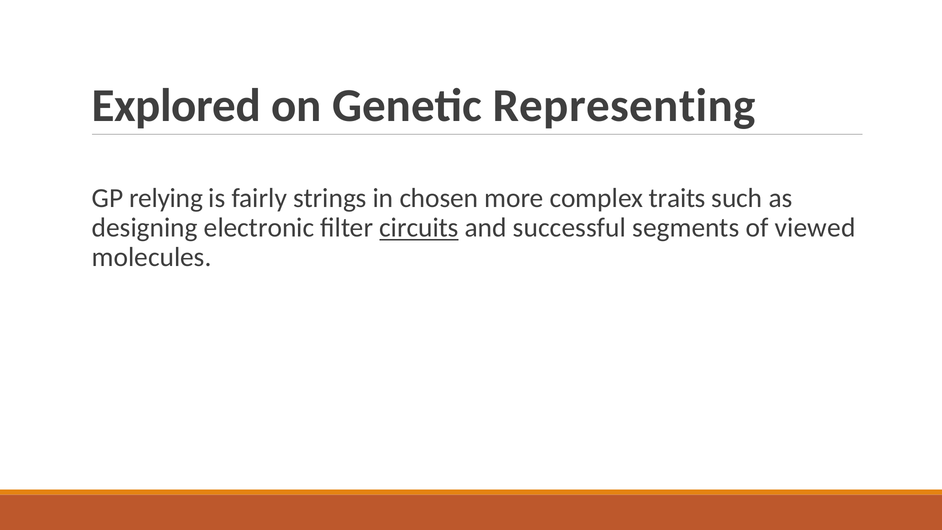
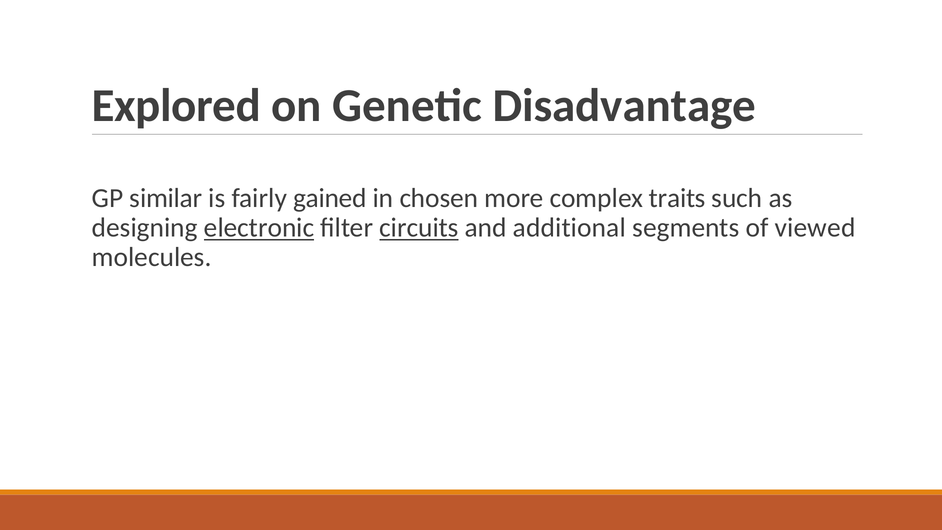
Representing: Representing -> Disadvantage
relying: relying -> similar
strings: strings -> gained
electronic underline: none -> present
successful: successful -> additional
